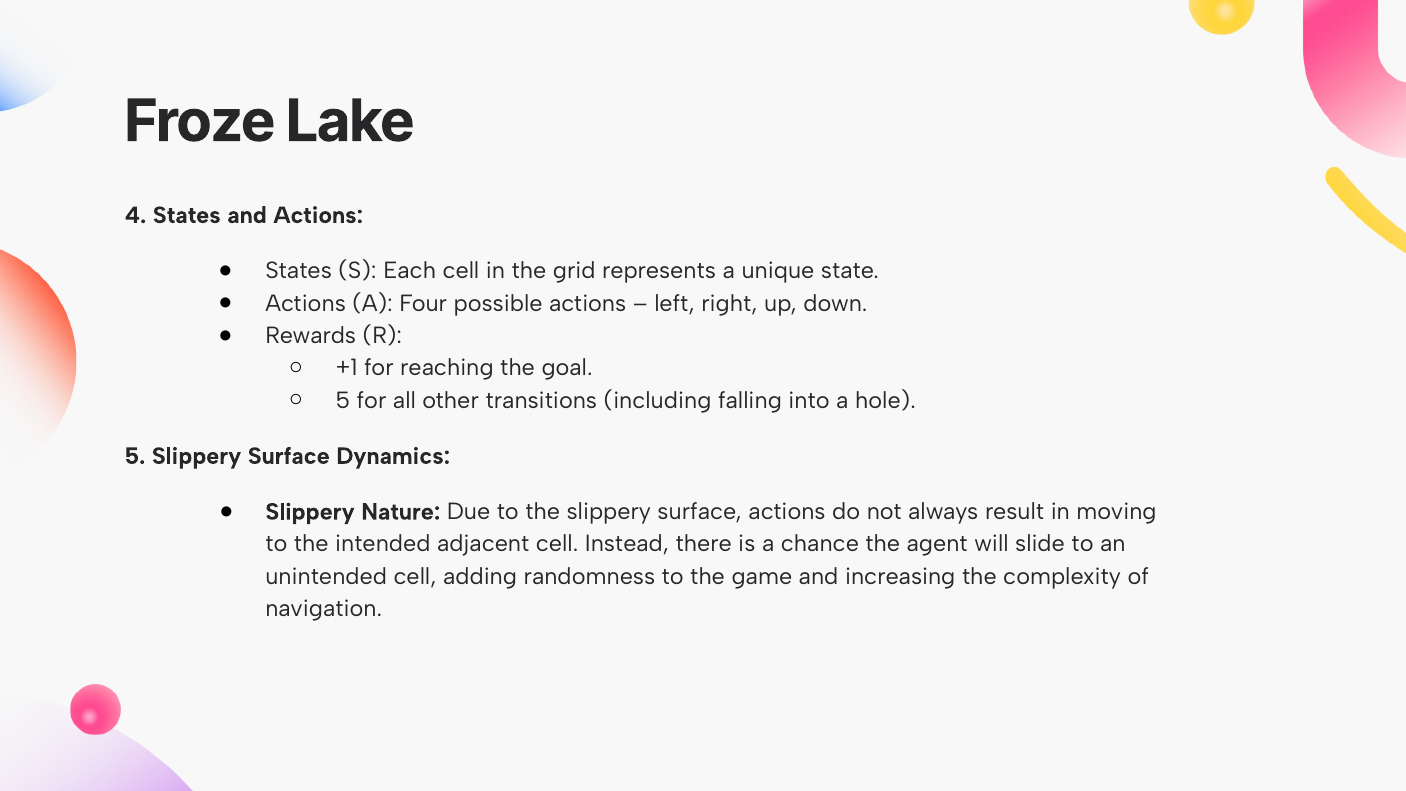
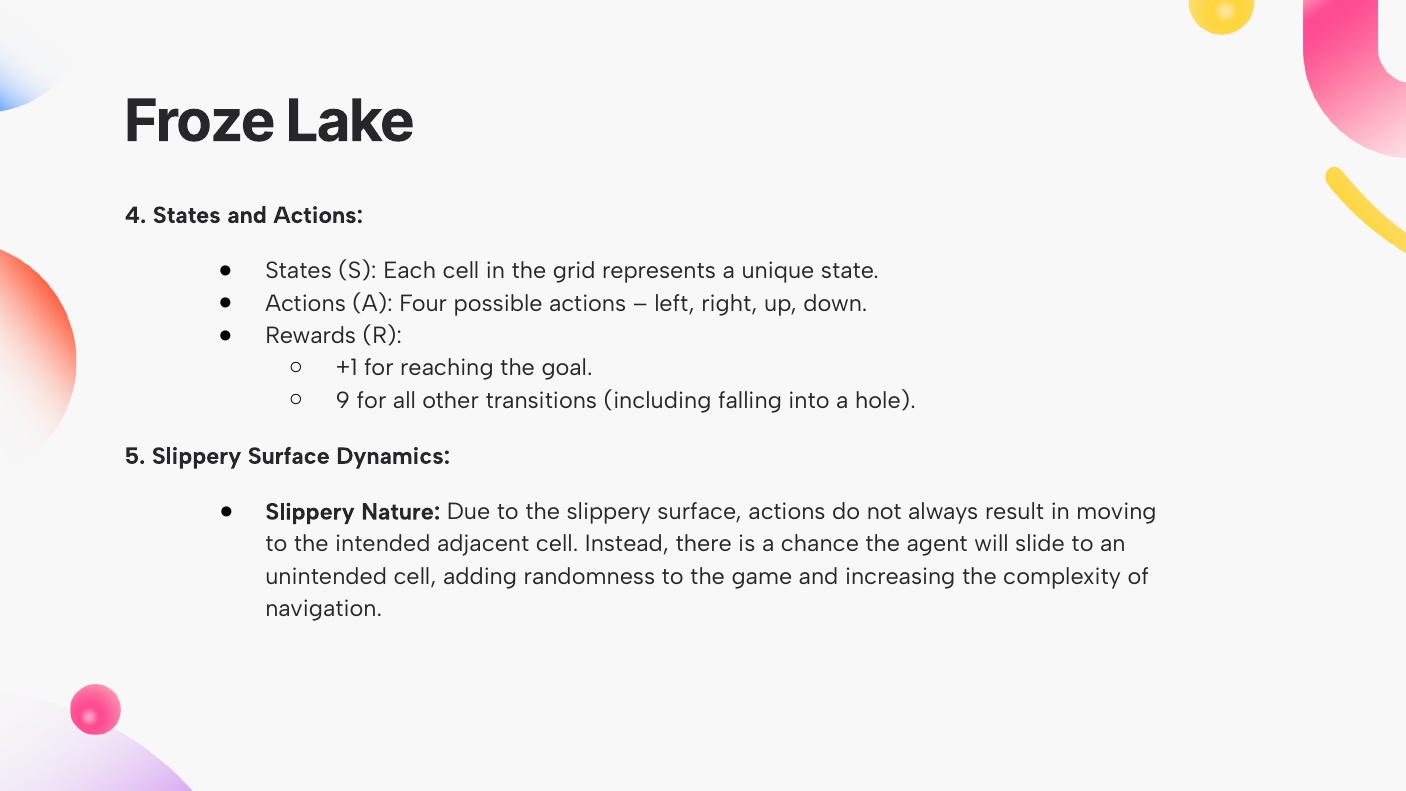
5 at (343, 400): 5 -> 9
